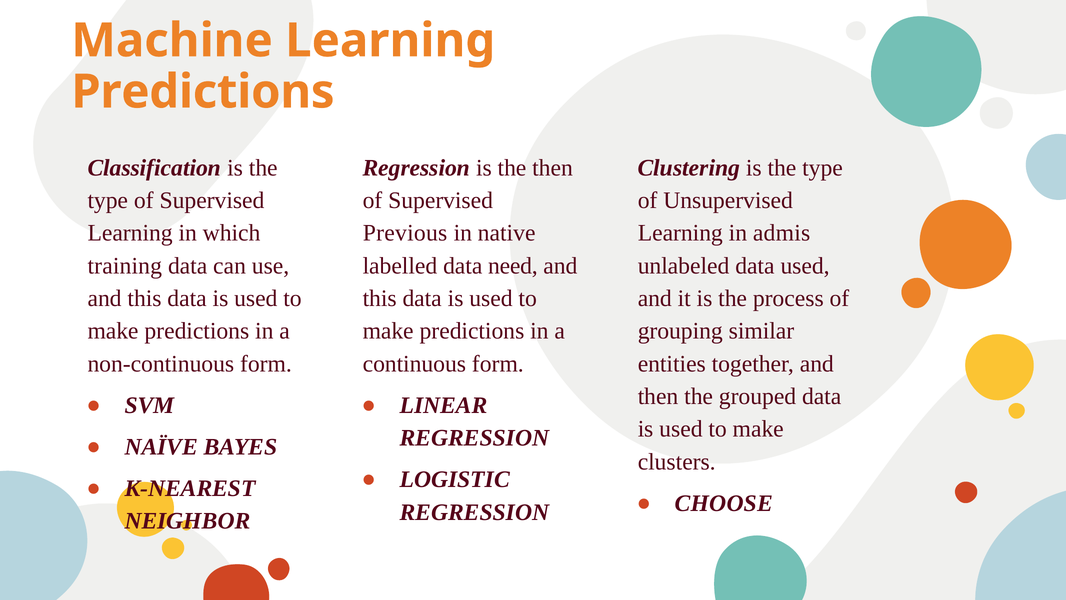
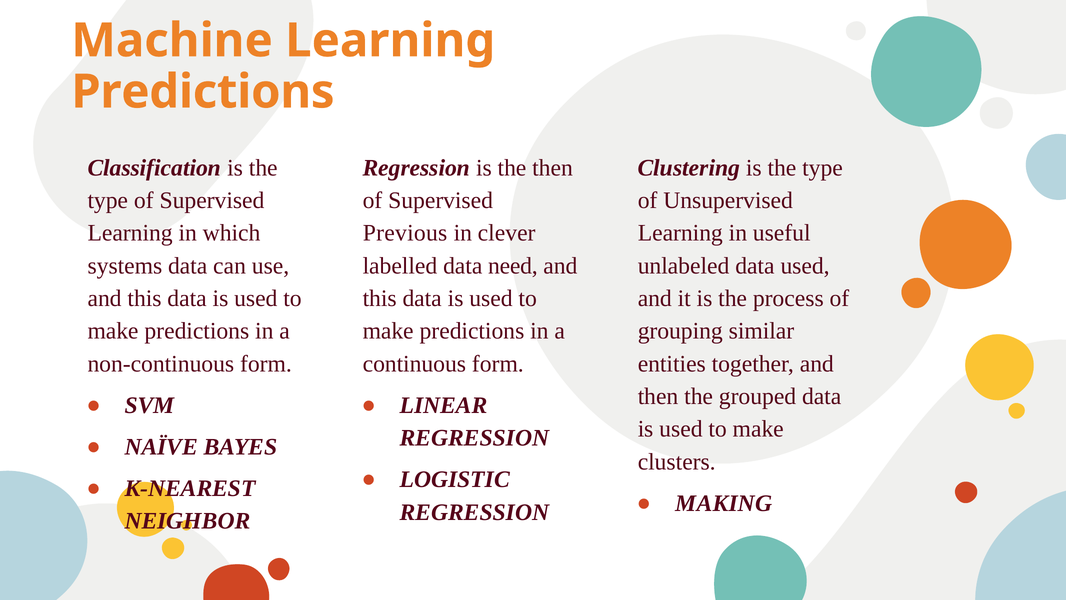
native: native -> clever
admis: admis -> useful
training: training -> systems
CHOOSE: CHOOSE -> MAKING
